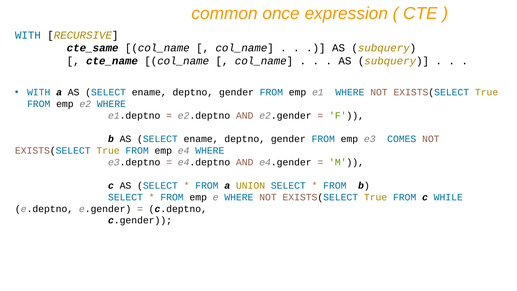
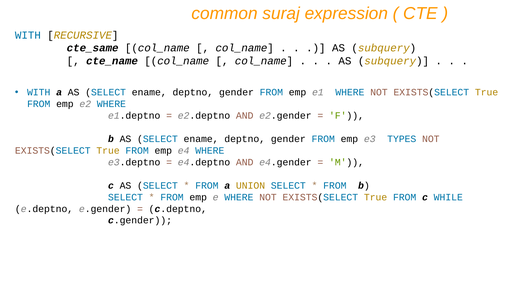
once: once -> suraj
COMES: COMES -> TYPES
